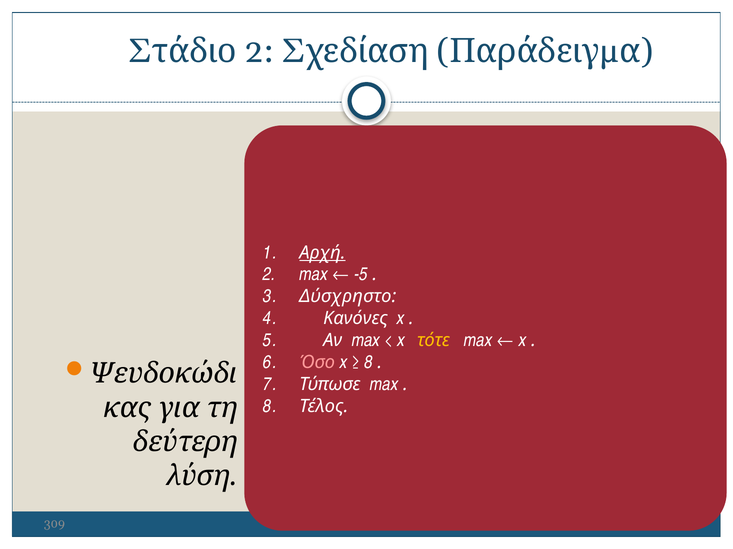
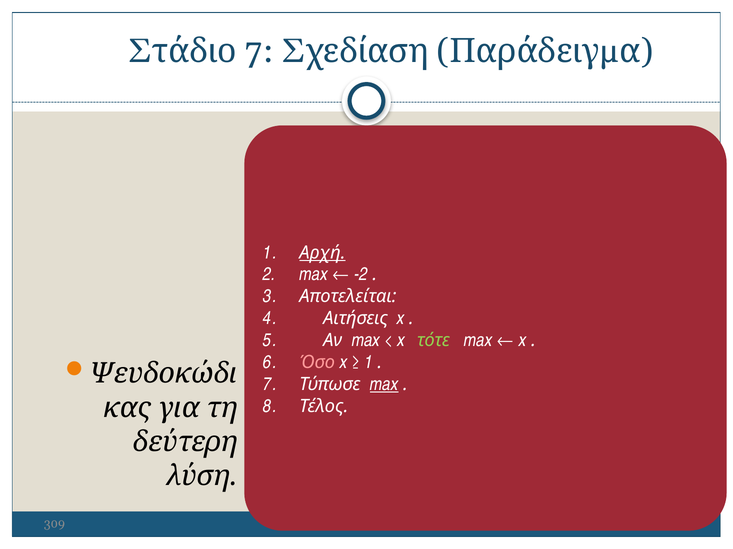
2 at (259, 51): 2 -> 7
-5: -5 -> -2
Δύσχρηστο: Δύσχρηστο -> Αποτελείται
Κανόνες: Κανόνες -> Αιτήσεις
τότε colour: yellow -> light green
8 at (368, 363): 8 -> 1
max at (384, 385) underline: none -> present
